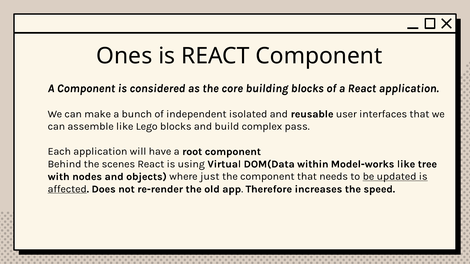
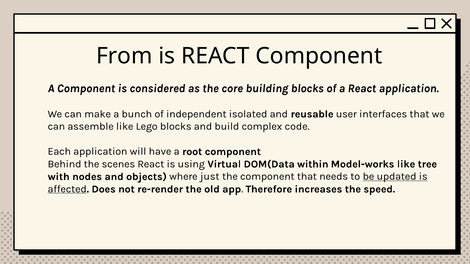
Ones: Ones -> From
pass: pass -> code
